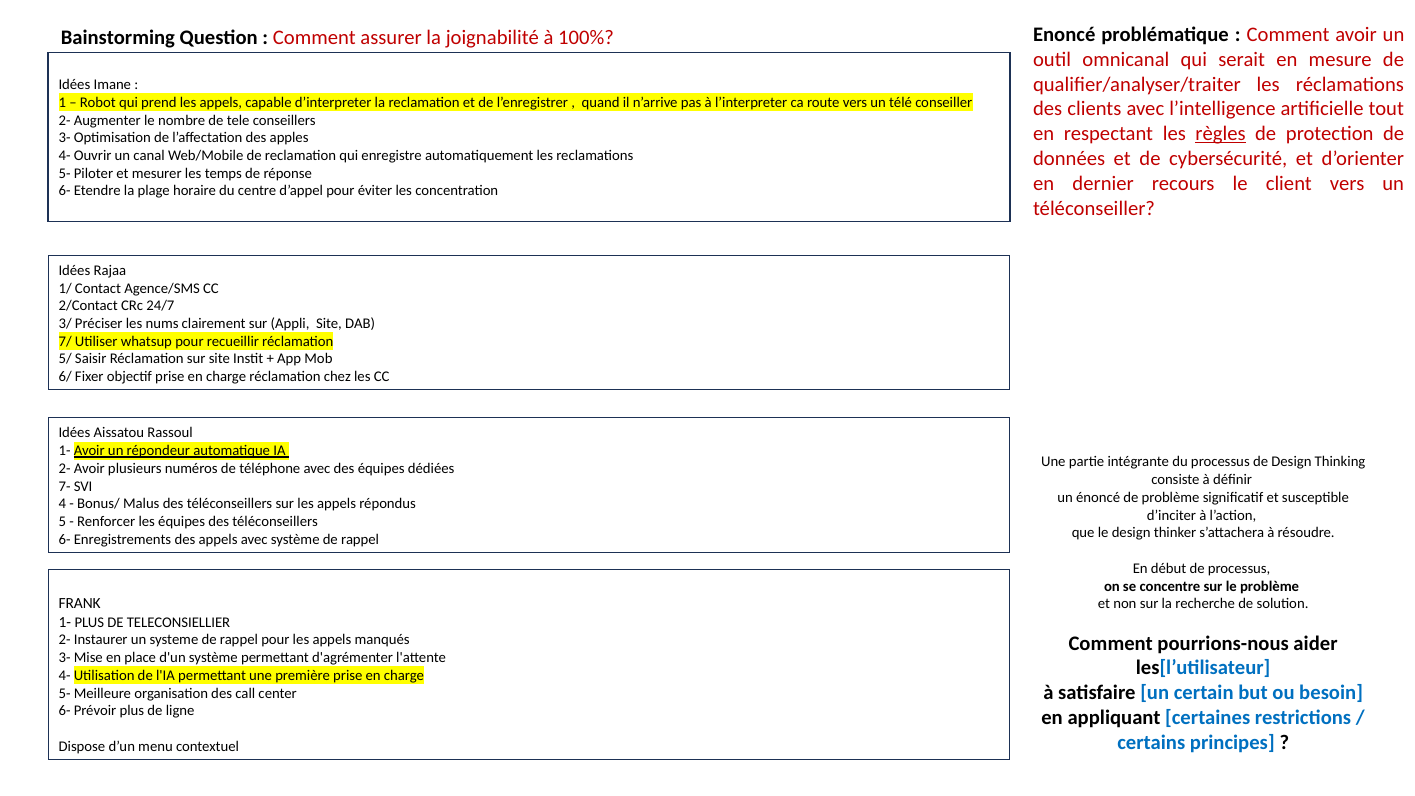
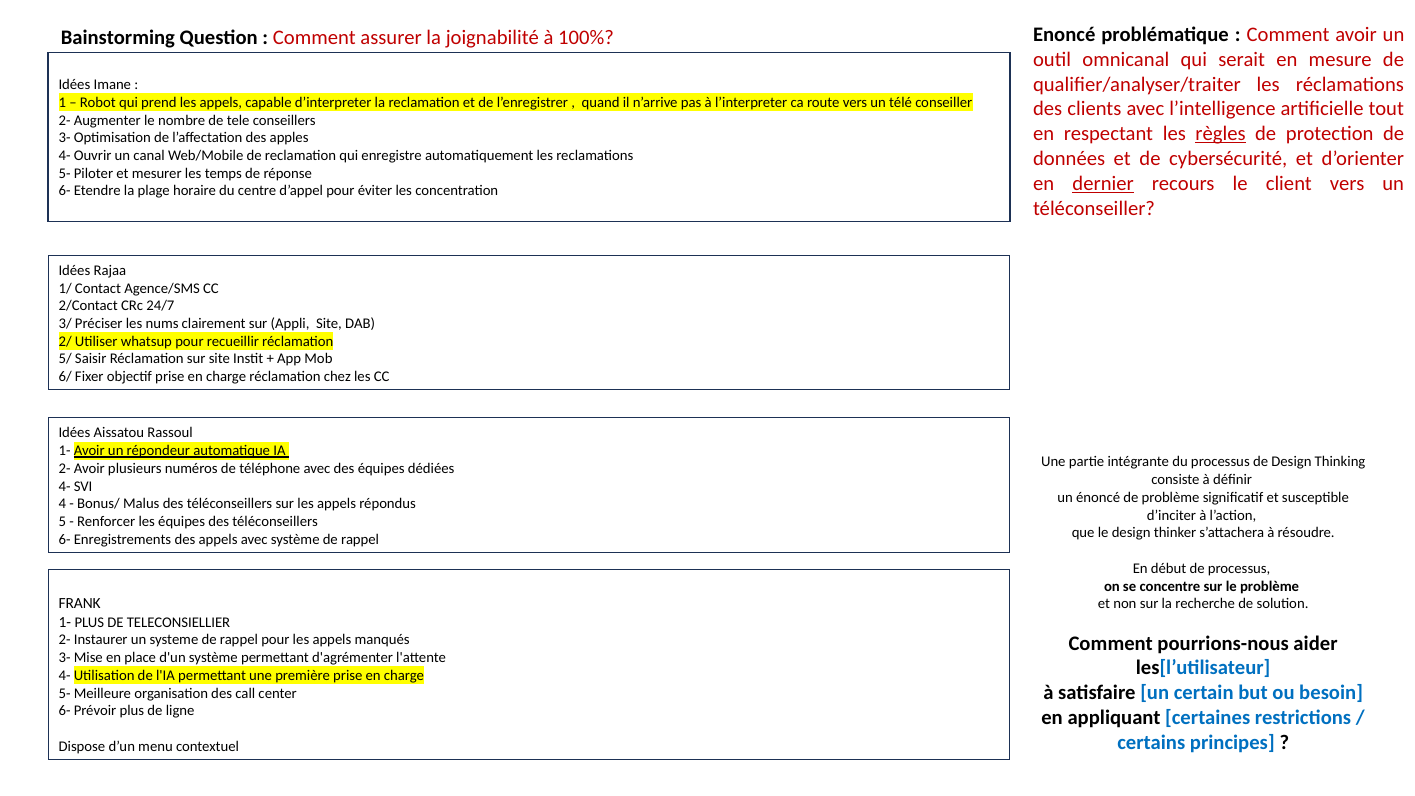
dernier underline: none -> present
7/: 7/ -> 2/
7- at (65, 486): 7- -> 4-
